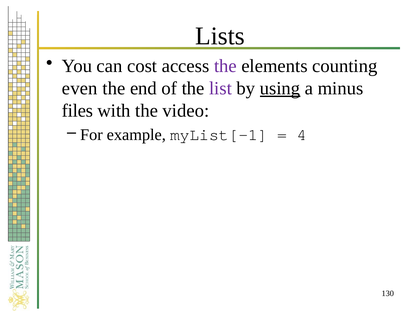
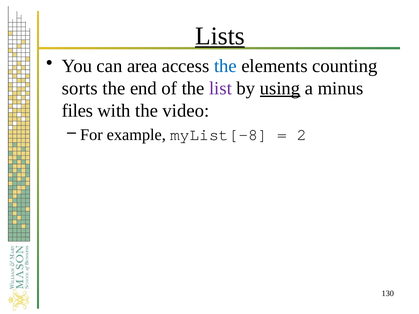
Lists underline: none -> present
cost: cost -> area
the at (225, 66) colour: purple -> blue
even: even -> sorts
myList[-1: myList[-1 -> myList[-8
4: 4 -> 2
